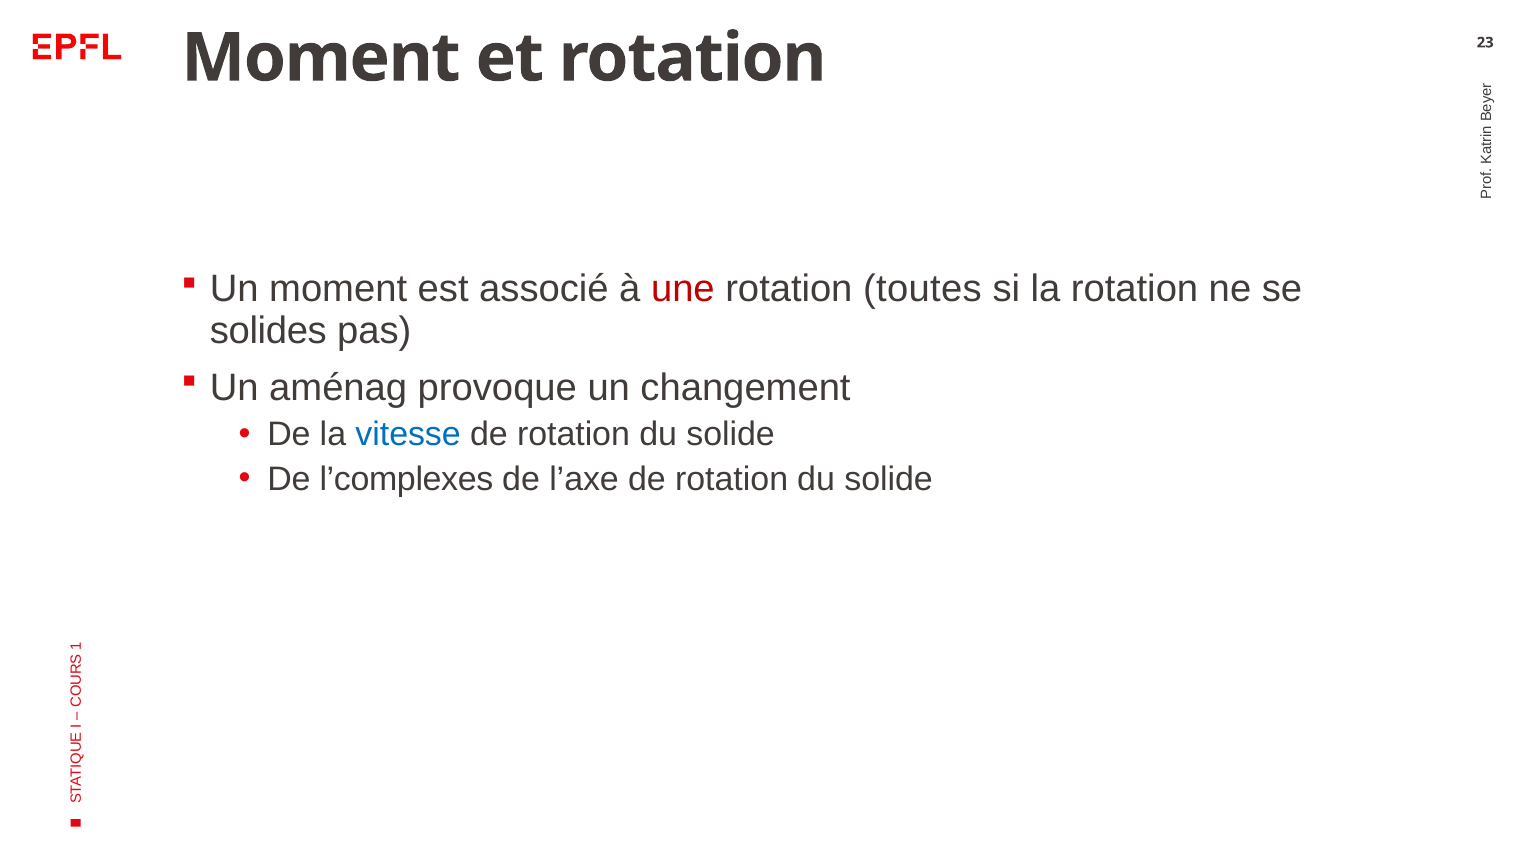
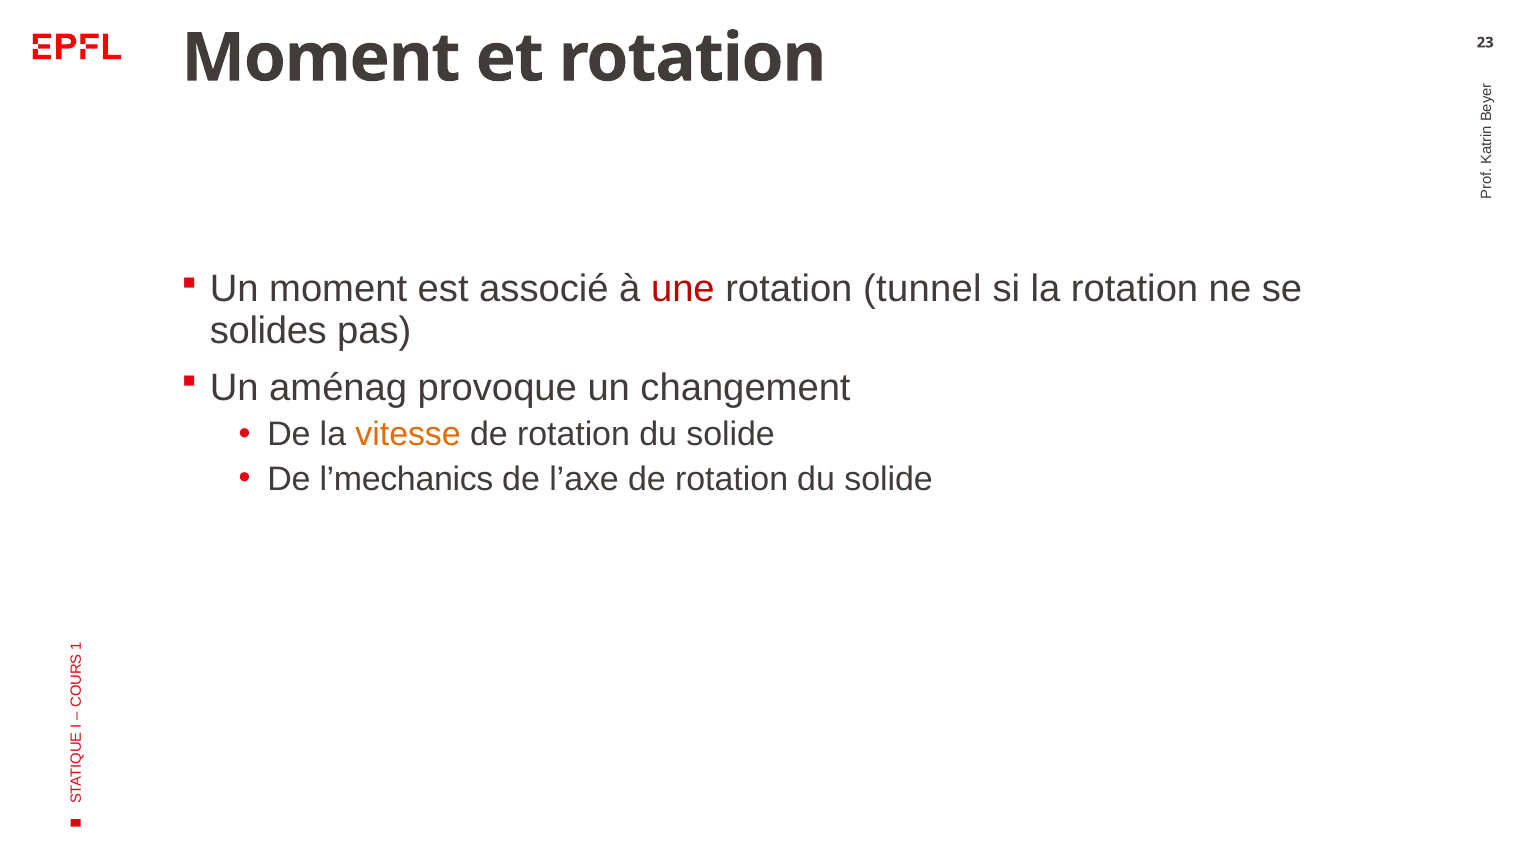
toutes: toutes -> tunnel
vitesse colour: blue -> orange
l’complexes: l’complexes -> l’mechanics
